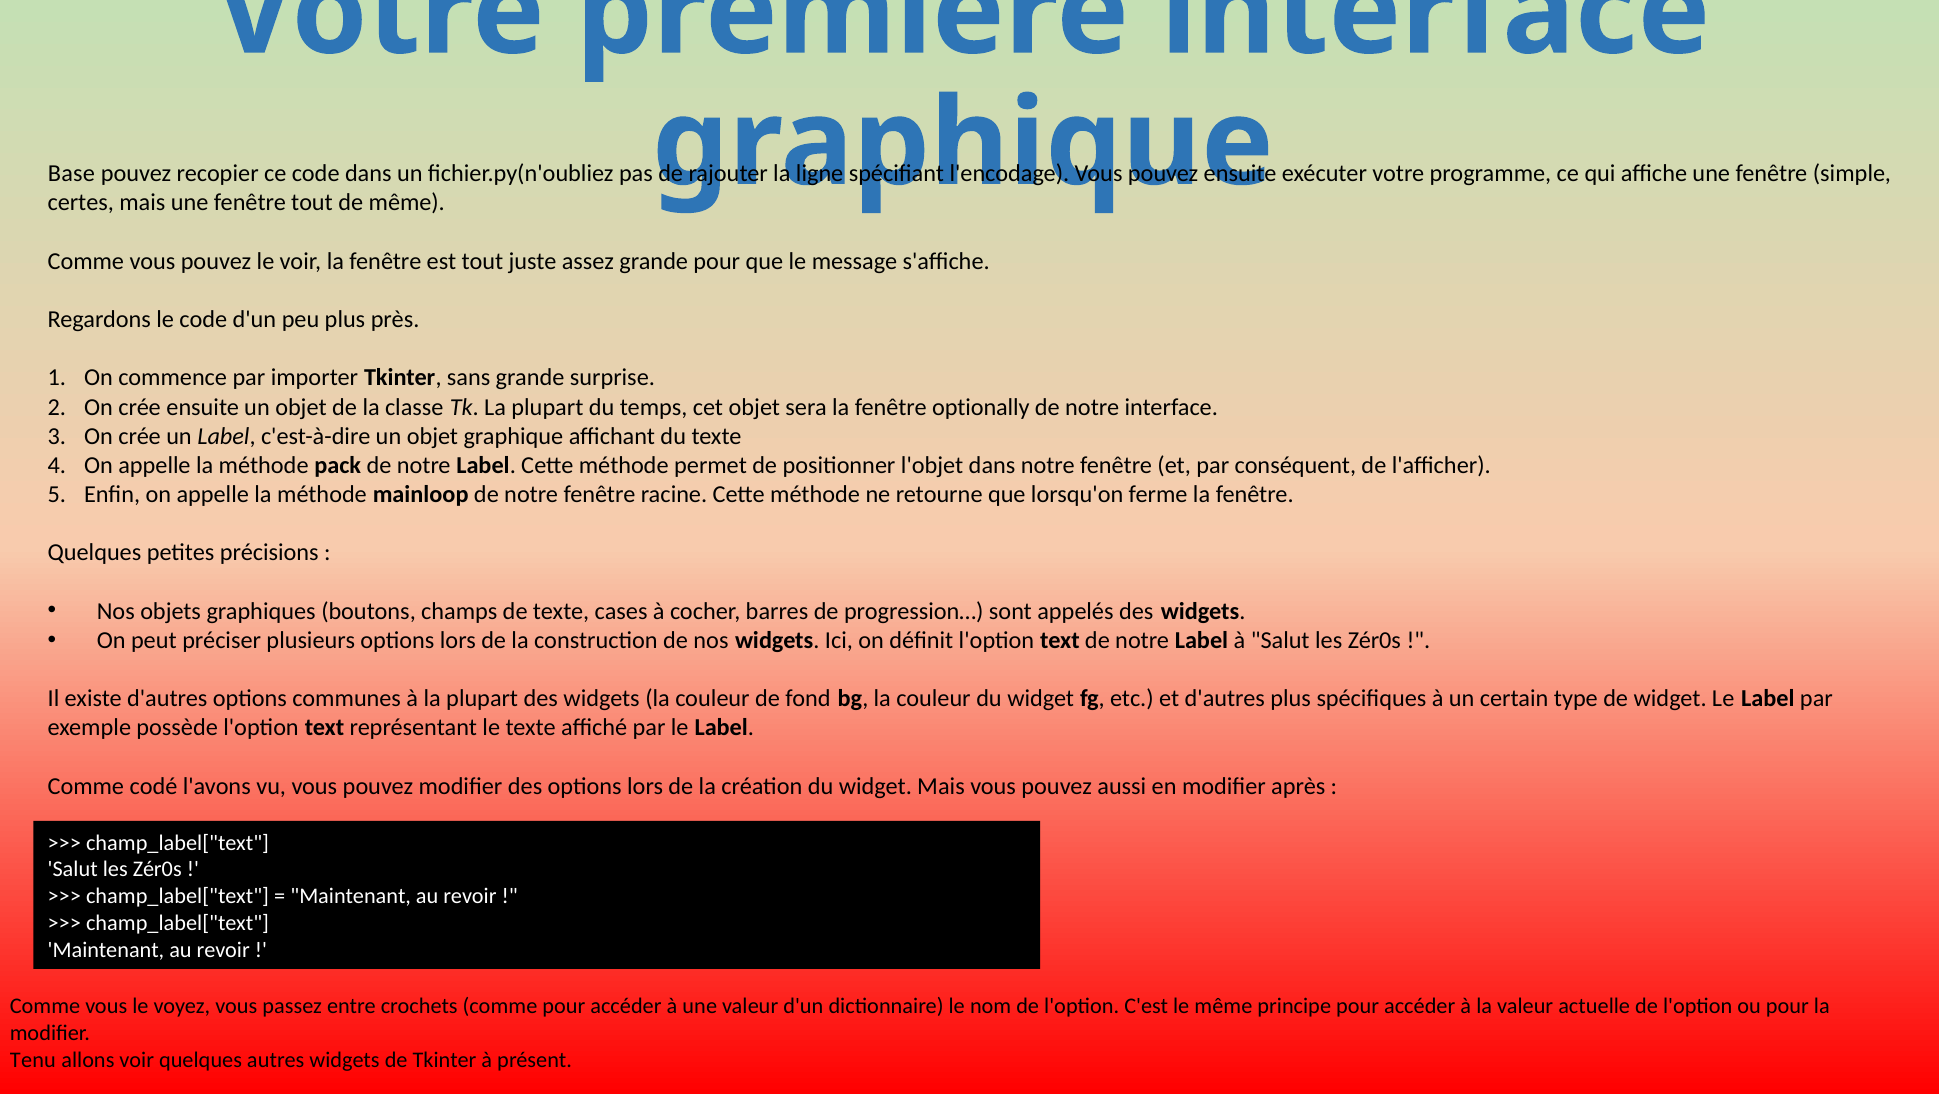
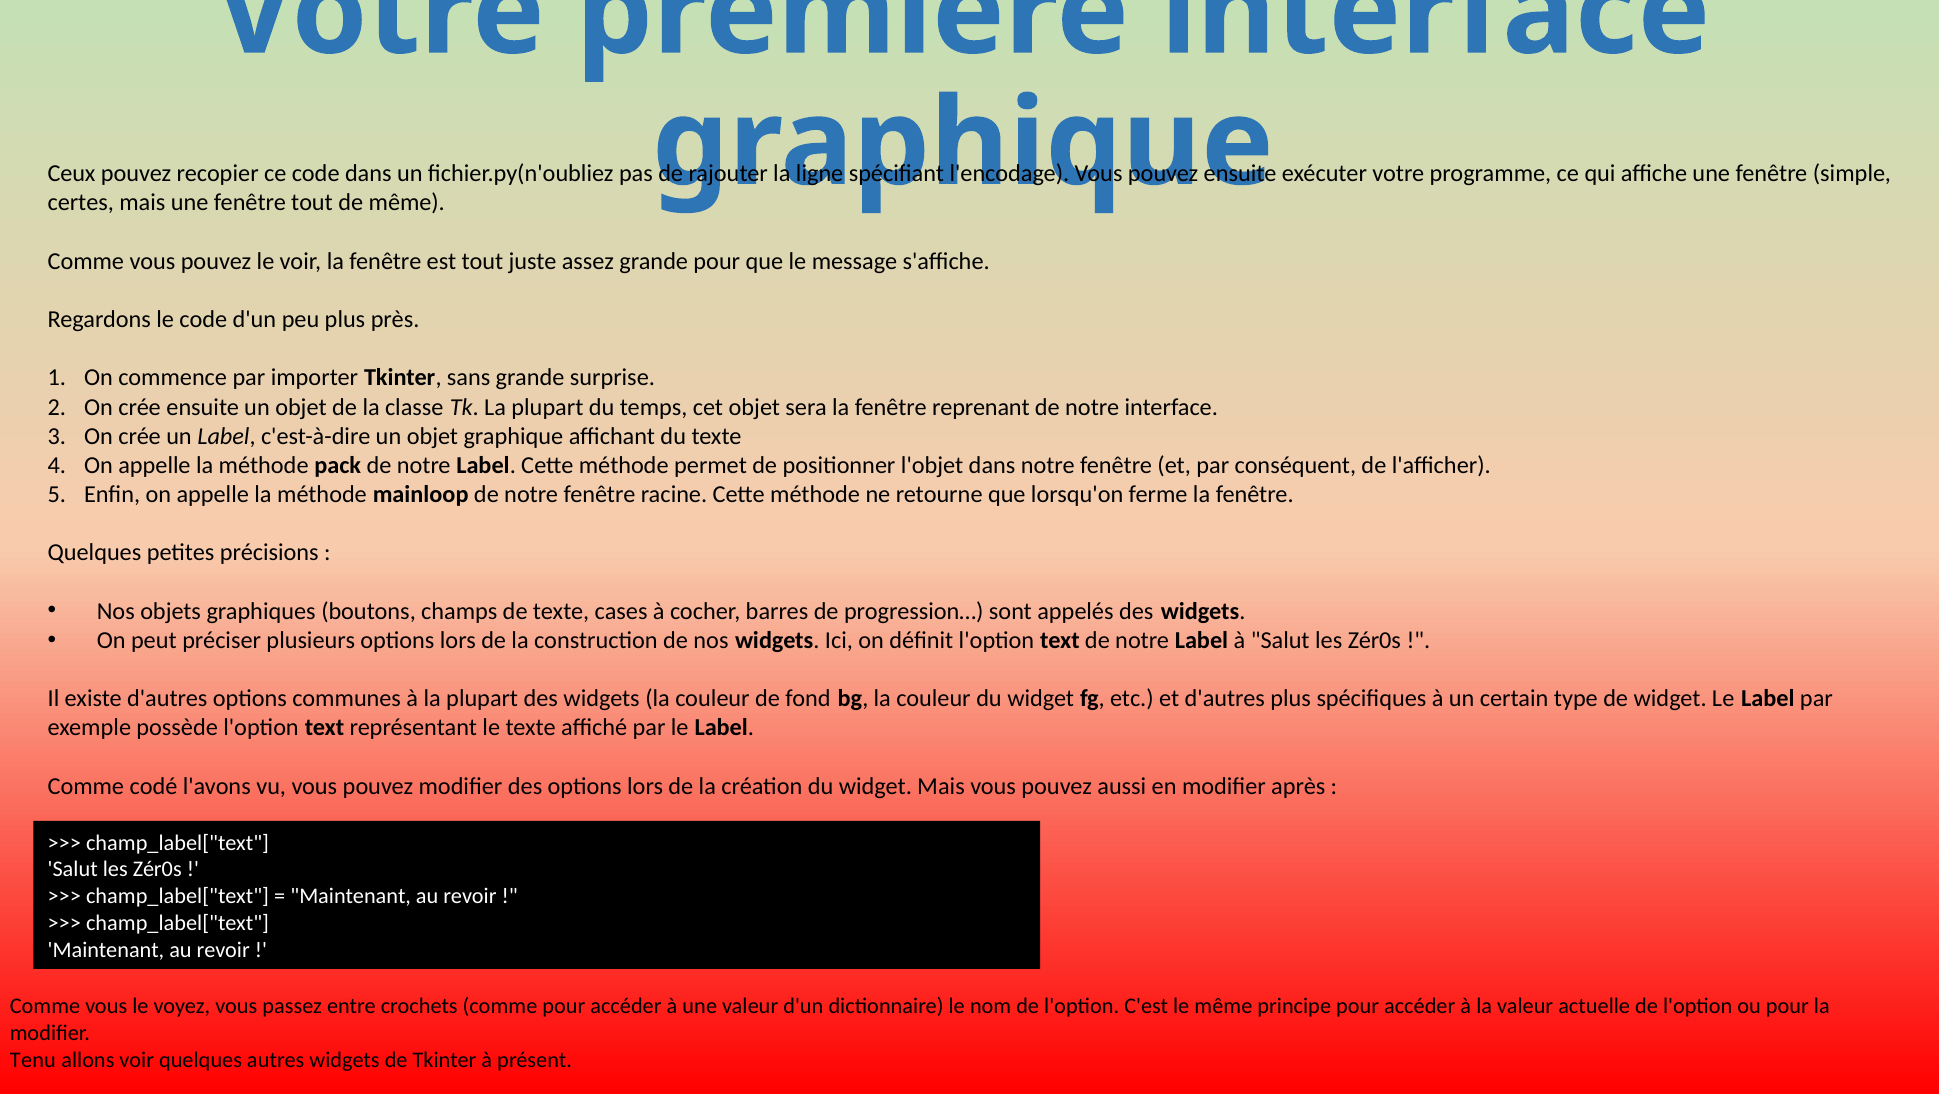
Base: Base -> Ceux
optionally: optionally -> reprenant
